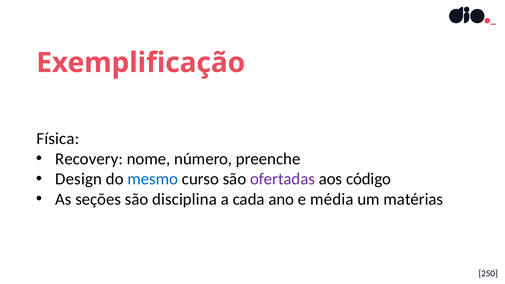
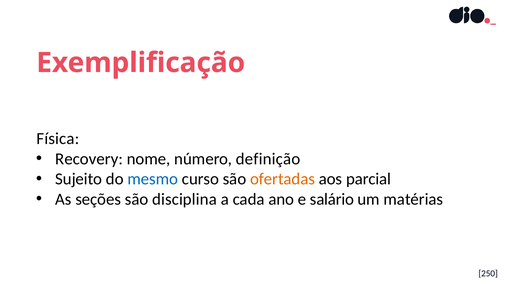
preenche: preenche -> definição
Design: Design -> Sujeito
ofertadas colour: purple -> orange
código: código -> parcial
média: média -> salário
